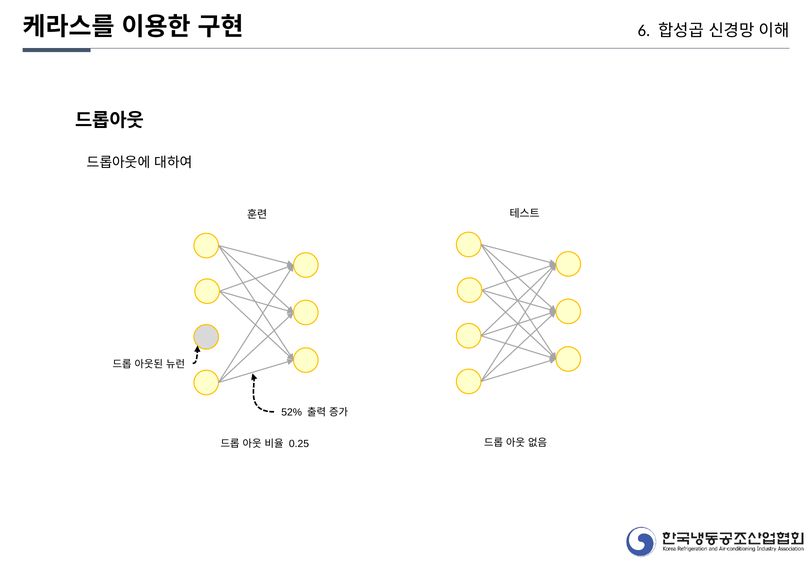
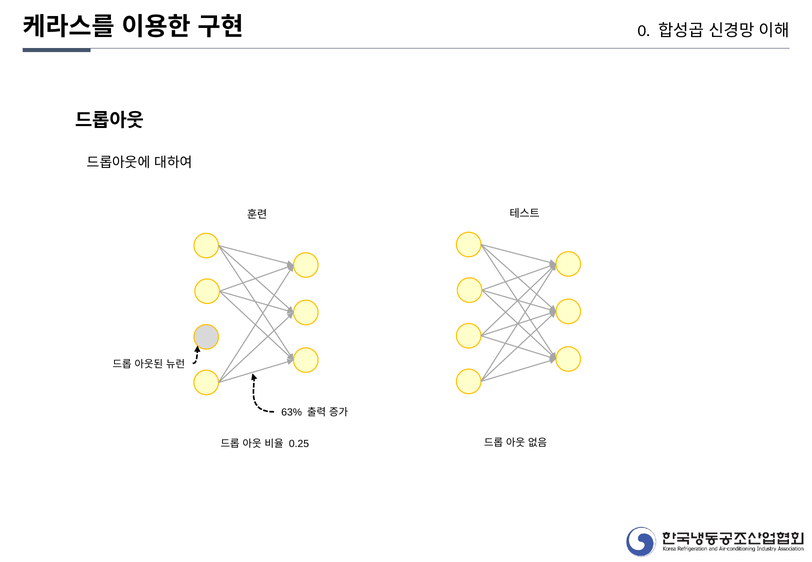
6: 6 -> 0
52%: 52% -> 63%
